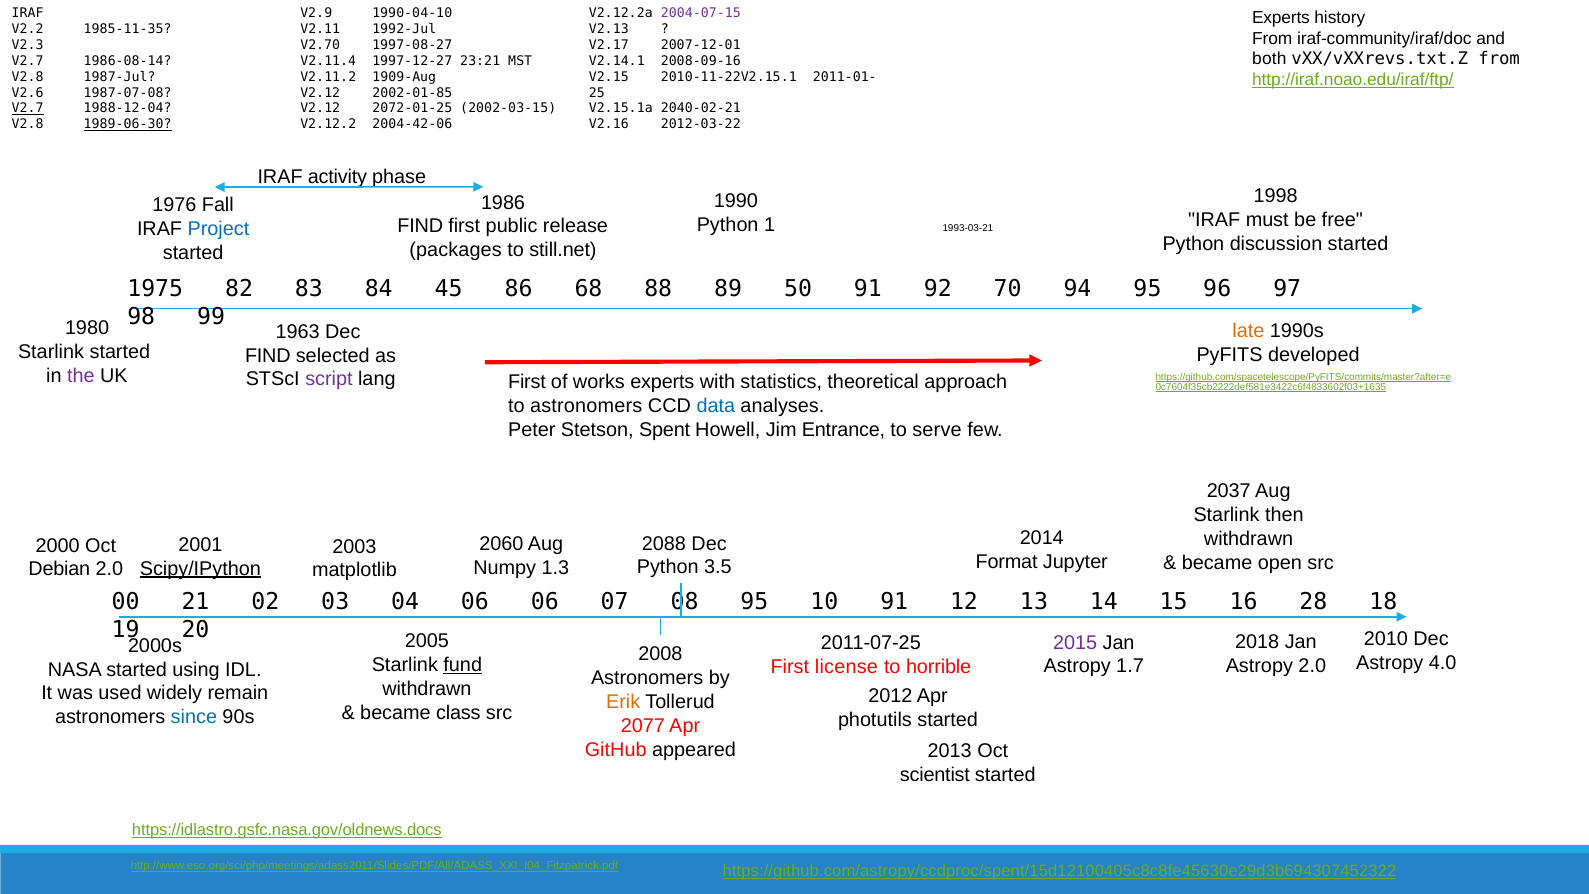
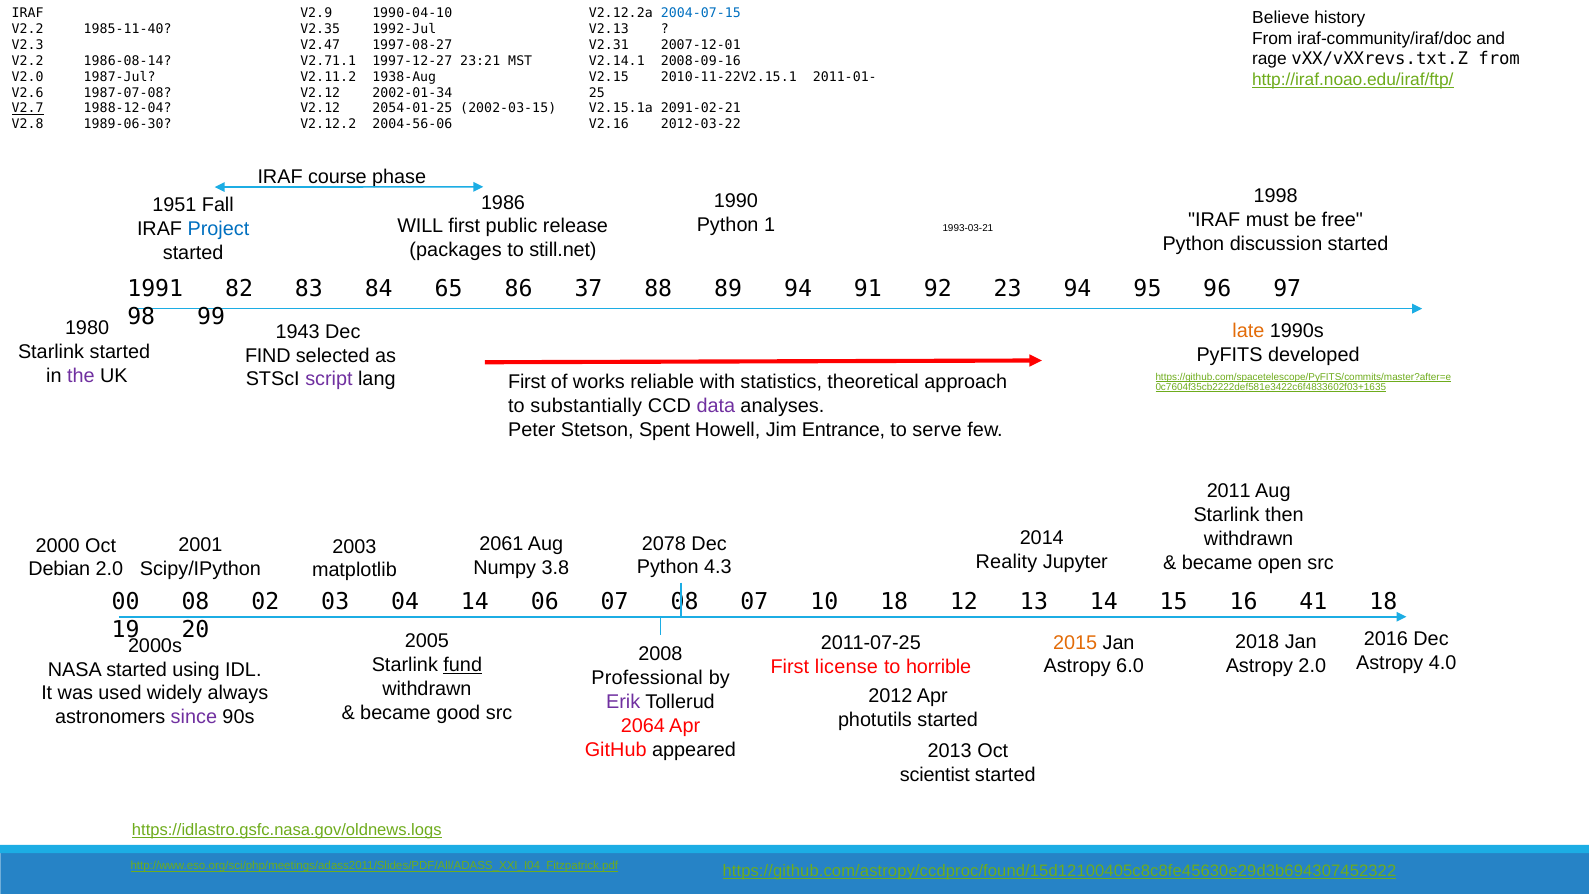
2004-07-15 colour: purple -> blue
Experts at (1281, 17): Experts -> Believe
1985-11-35: 1985-11-35 -> 1985-11-40
V2.11: V2.11 -> V2.35
V2.70: V2.70 -> V2.47
V2.17: V2.17 -> V2.31
both: both -> rage
V2.7 at (28, 61): V2.7 -> V2.2
V2.11.4: V2.11.4 -> V2.71.1
V2.8 at (28, 77): V2.8 -> V2.0
1909-Aug: 1909-Aug -> 1938-Aug
2002-01-85: 2002-01-85 -> 2002-01-34
2072-01-25: 2072-01-25 -> 2054-01-25
2040-02-21: 2040-02-21 -> 2091-02-21
1989-06-30 underline: present -> none
2004-42-06: 2004-42-06 -> 2004-56-06
activity: activity -> course
1976: 1976 -> 1951
FIND at (420, 226): FIND -> WILL
1975: 1975 -> 1991
45: 45 -> 65
68: 68 -> 37
89 50: 50 -> 94
70: 70 -> 23
1963: 1963 -> 1943
works experts: experts -> reliable
to astronomers: astronomers -> substantially
data colour: blue -> purple
2037: 2037 -> 2011
2088: 2088 -> 2078
2060: 2060 -> 2061
Format: Format -> Reality
3.5: 3.5 -> 4.3
1.3: 1.3 -> 3.8
Scipy/IPython underline: present -> none
00 21: 21 -> 08
04 06: 06 -> 14
08 95: 95 -> 07
10 91: 91 -> 18
28: 28 -> 41
2010: 2010 -> 2016
2015 colour: purple -> orange
1.7: 1.7 -> 6.0
Astronomers at (647, 678): Astronomers -> Professional
remain: remain -> always
Erik colour: orange -> purple
class: class -> good
since colour: blue -> purple
2077: 2077 -> 2064
https://idlastro.gsfc.nasa.gov/oldnews.docs: https://idlastro.gsfc.nasa.gov/oldnews.docs -> https://idlastro.gsfc.nasa.gov/oldnews.logs
https://github.com/astropy/ccdproc/spent/15d12100405c8c8fe45630e29d3b694307452322: https://github.com/astropy/ccdproc/spent/15d12100405c8c8fe45630e29d3b694307452322 -> https://github.com/astropy/ccdproc/found/15d12100405c8c8fe45630e29d3b694307452322
